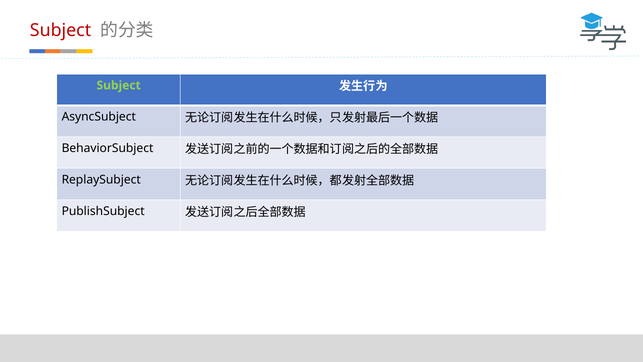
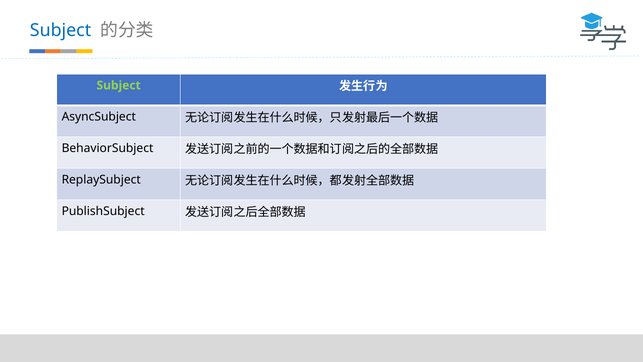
Subject at (61, 30) colour: red -> blue
